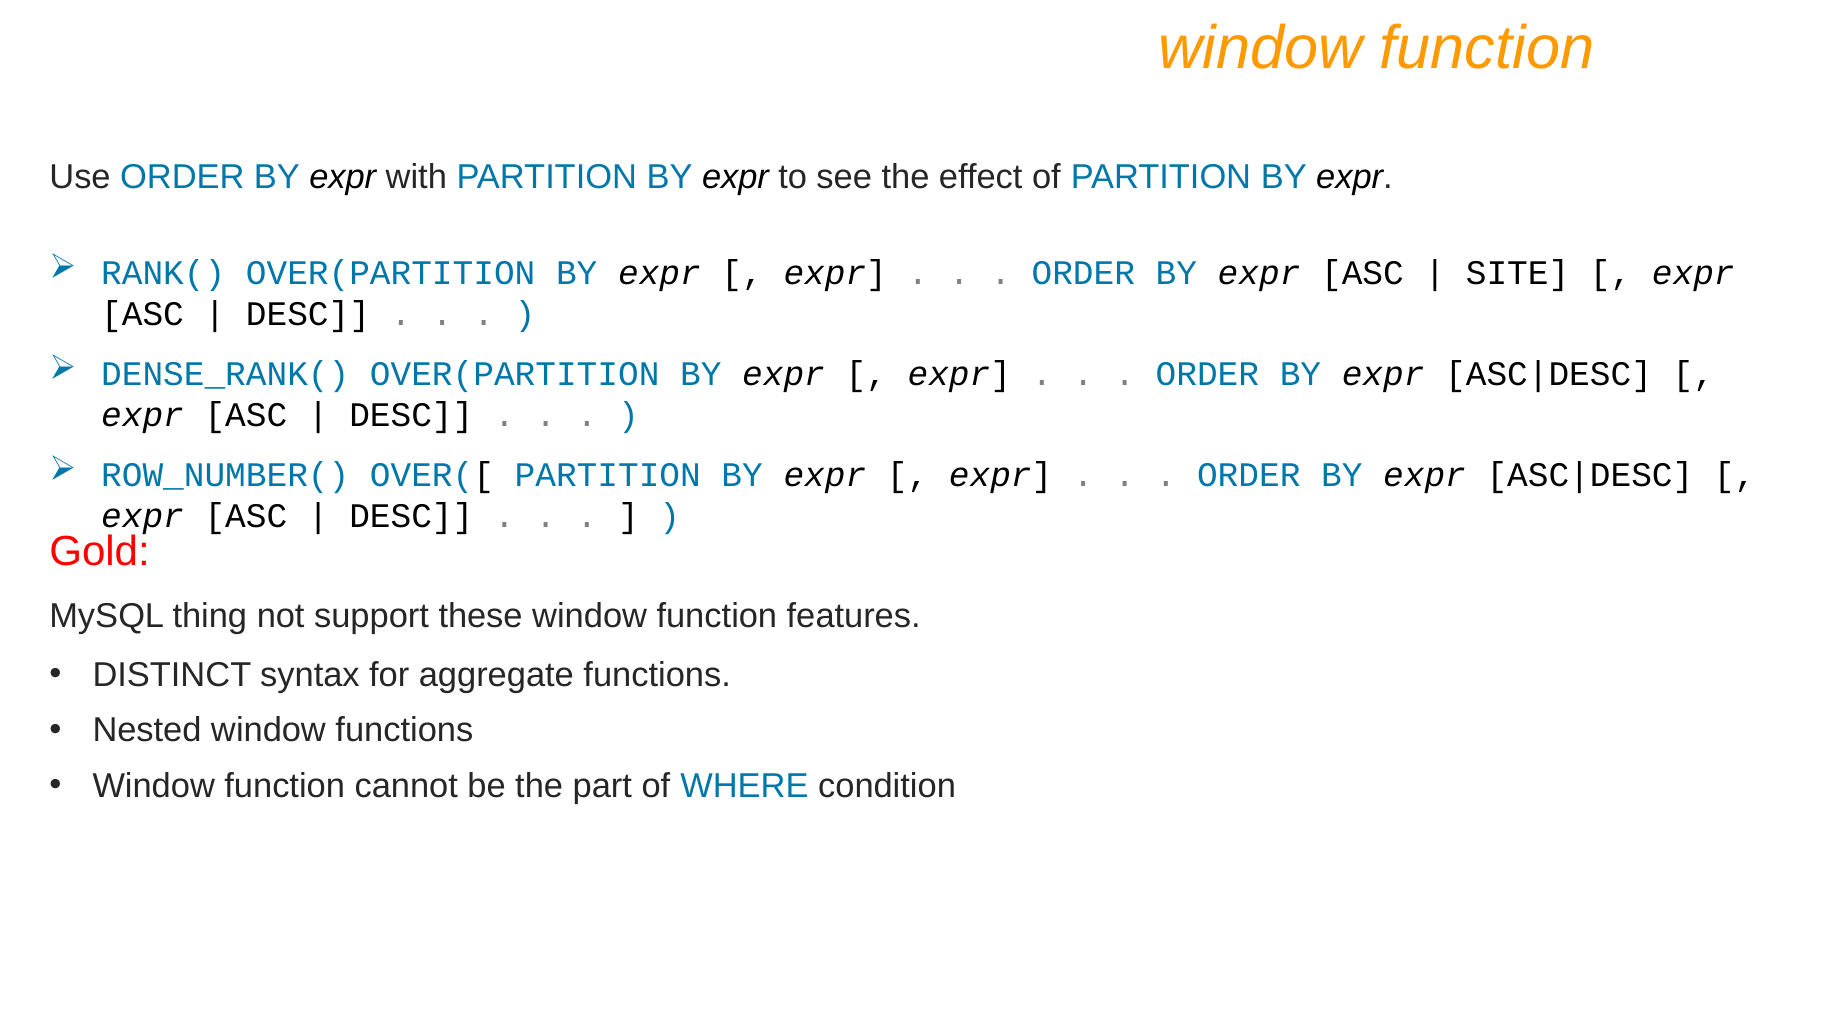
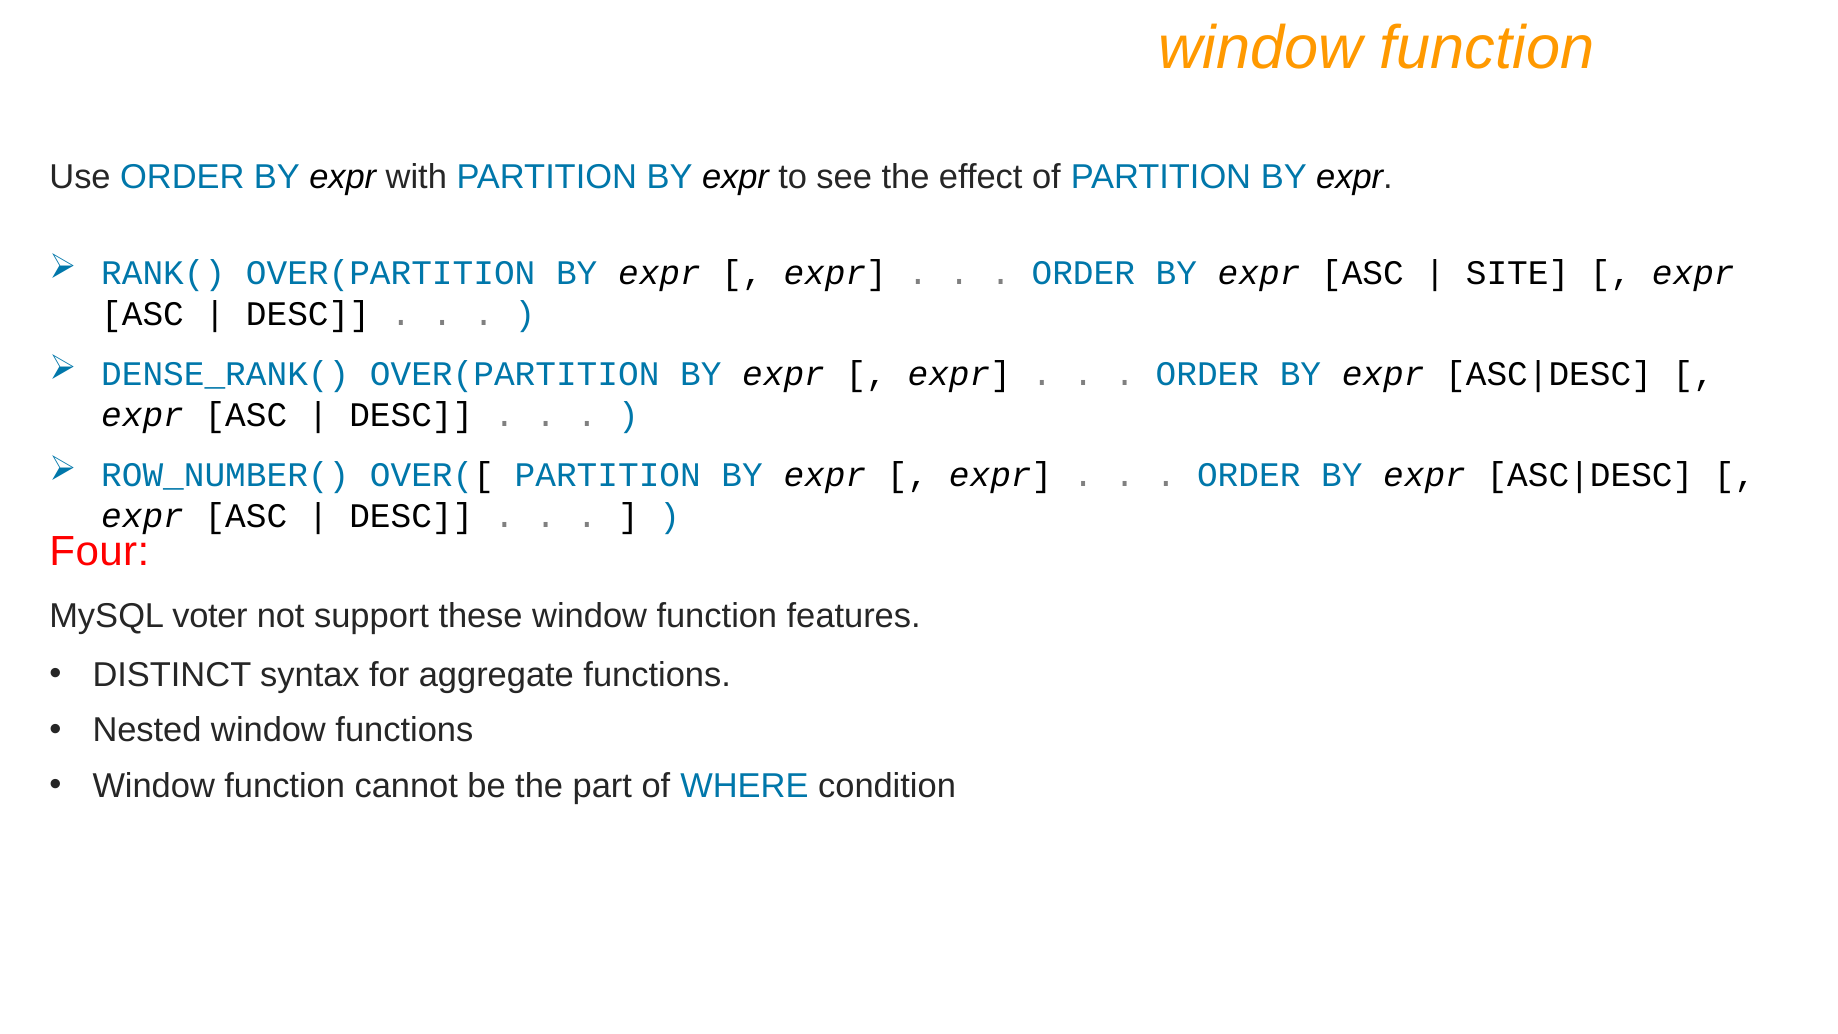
Gold: Gold -> Four
thing: thing -> voter
